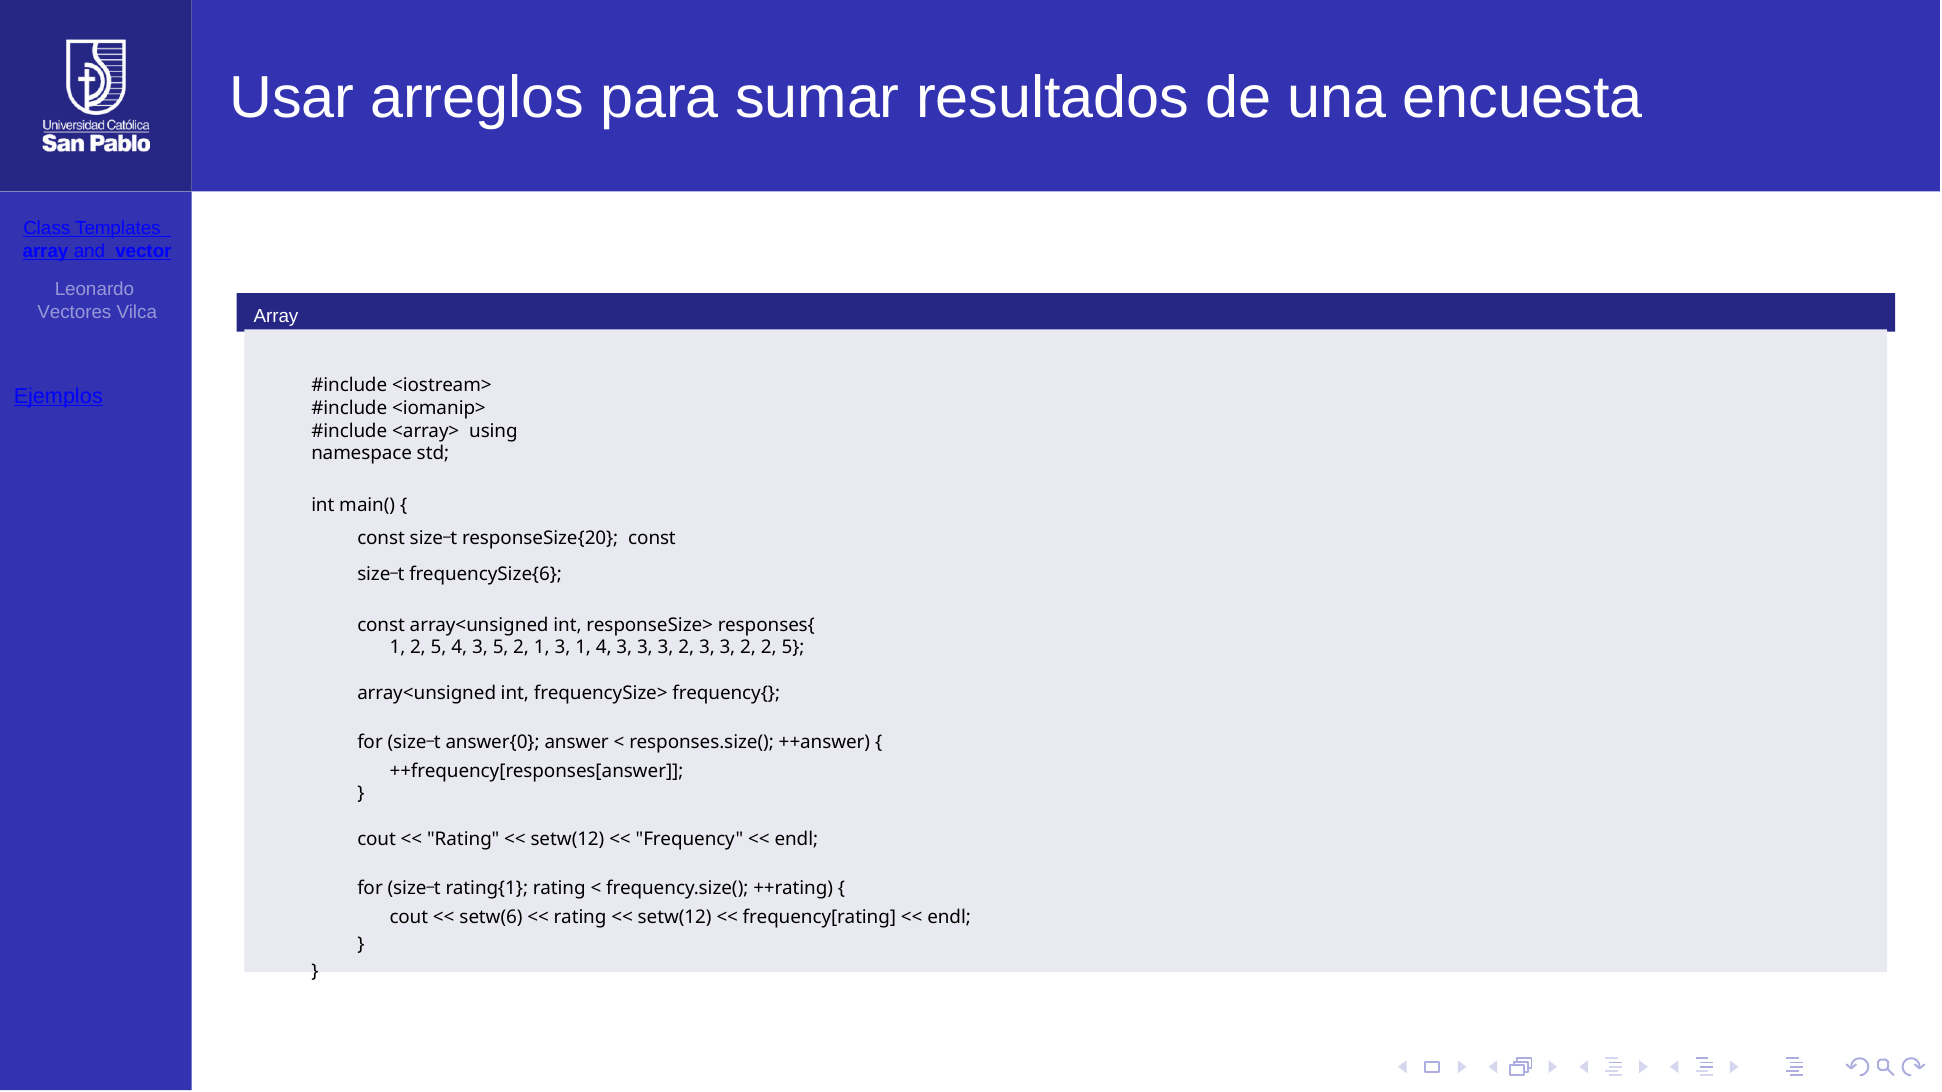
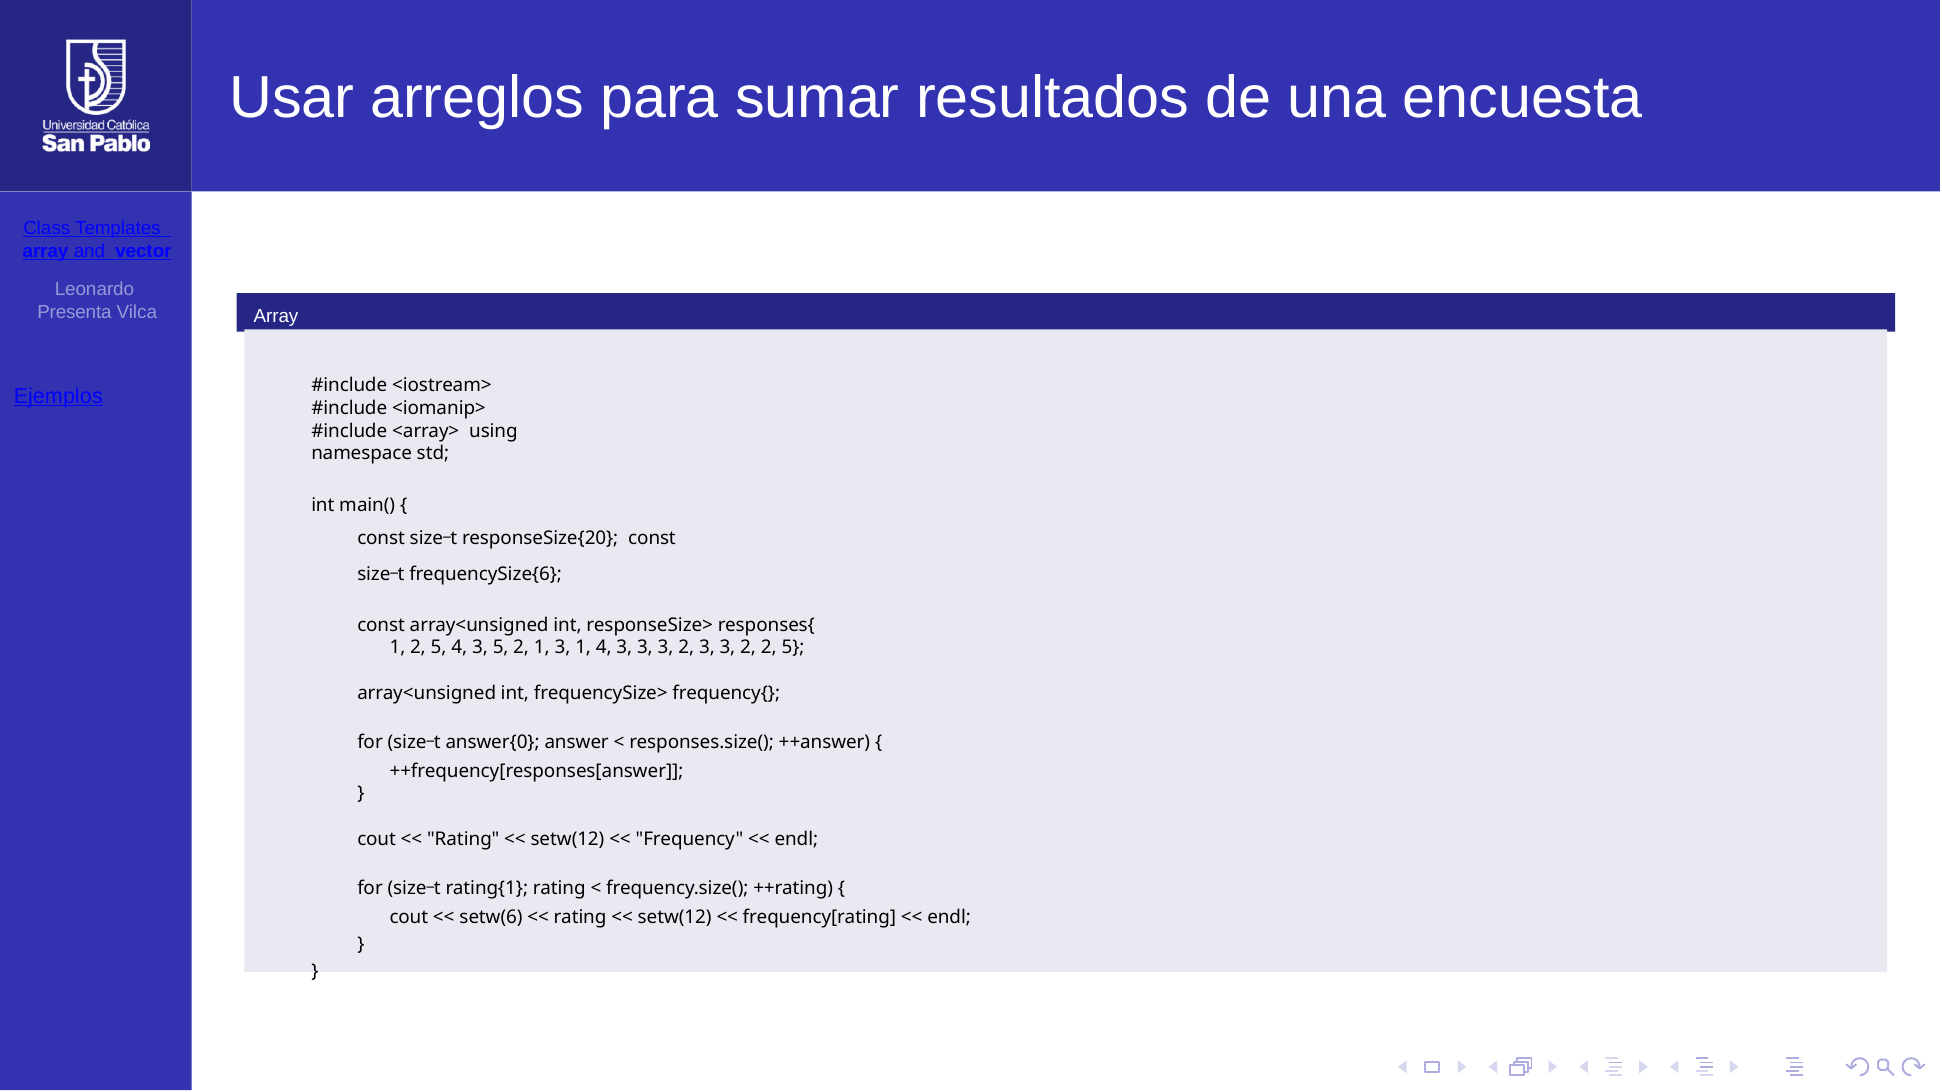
Vectores: Vectores -> Presenta
